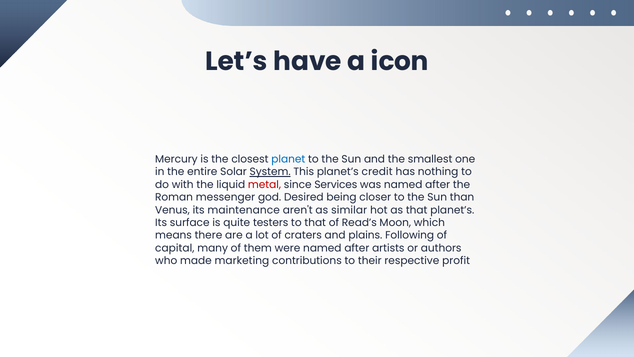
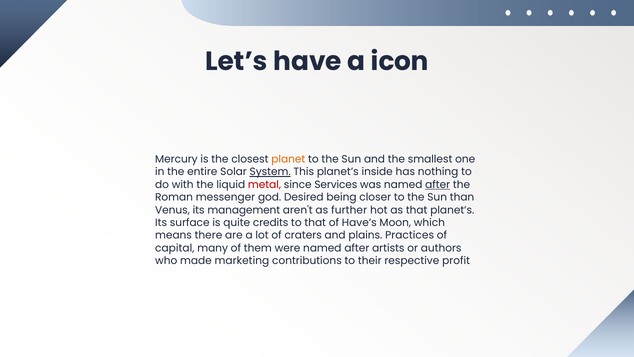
planet colour: blue -> orange
credit: credit -> inside
after at (438, 184) underline: none -> present
maintenance: maintenance -> management
similar: similar -> further
testers: testers -> credits
Read’s: Read’s -> Have’s
Following: Following -> Practices
